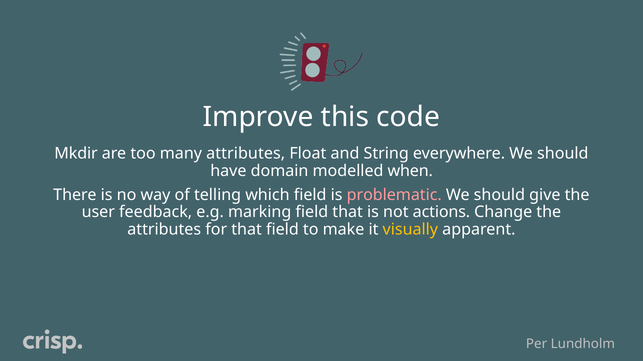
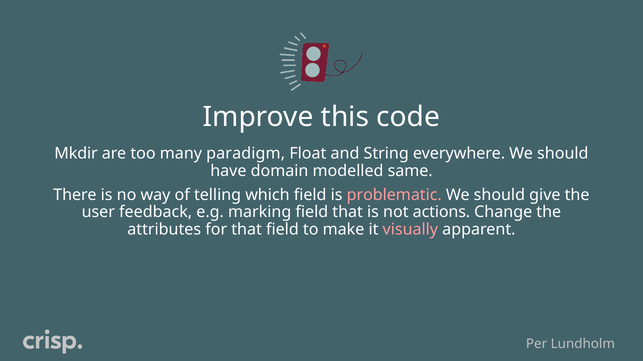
many attributes: attributes -> paradigm
when: when -> same
visually colour: yellow -> pink
